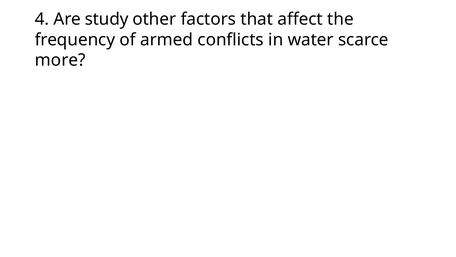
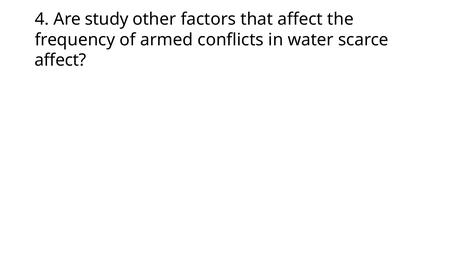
more at (60, 60): more -> affect
